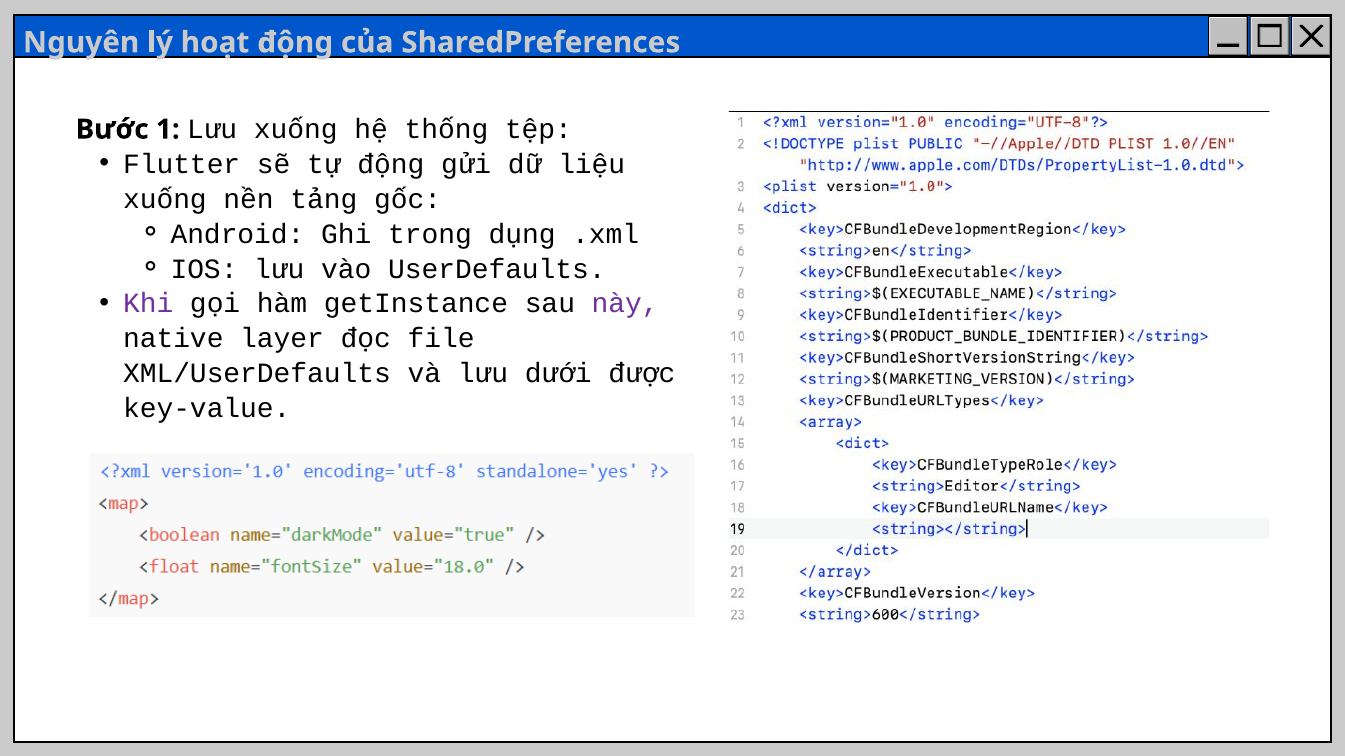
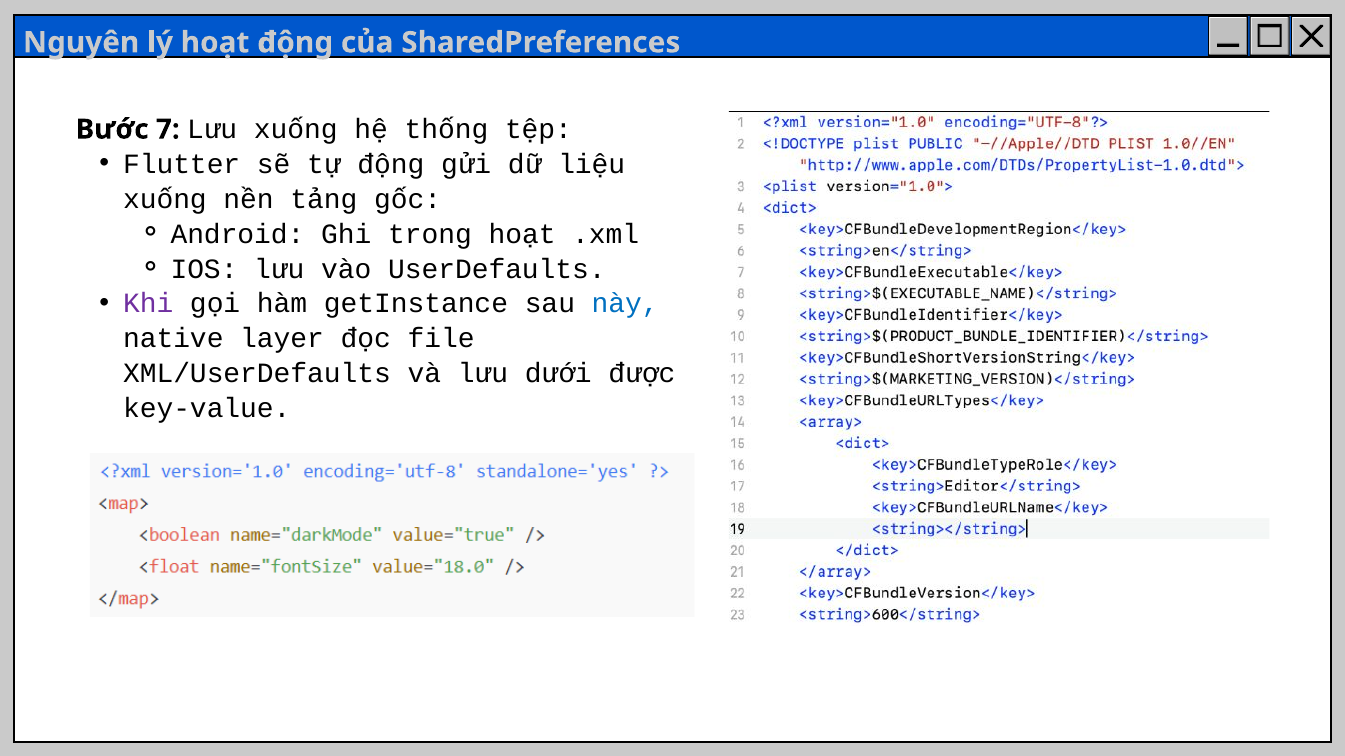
1: 1 -> 7
trong dụng: dụng -> hoạt
này colour: purple -> blue
